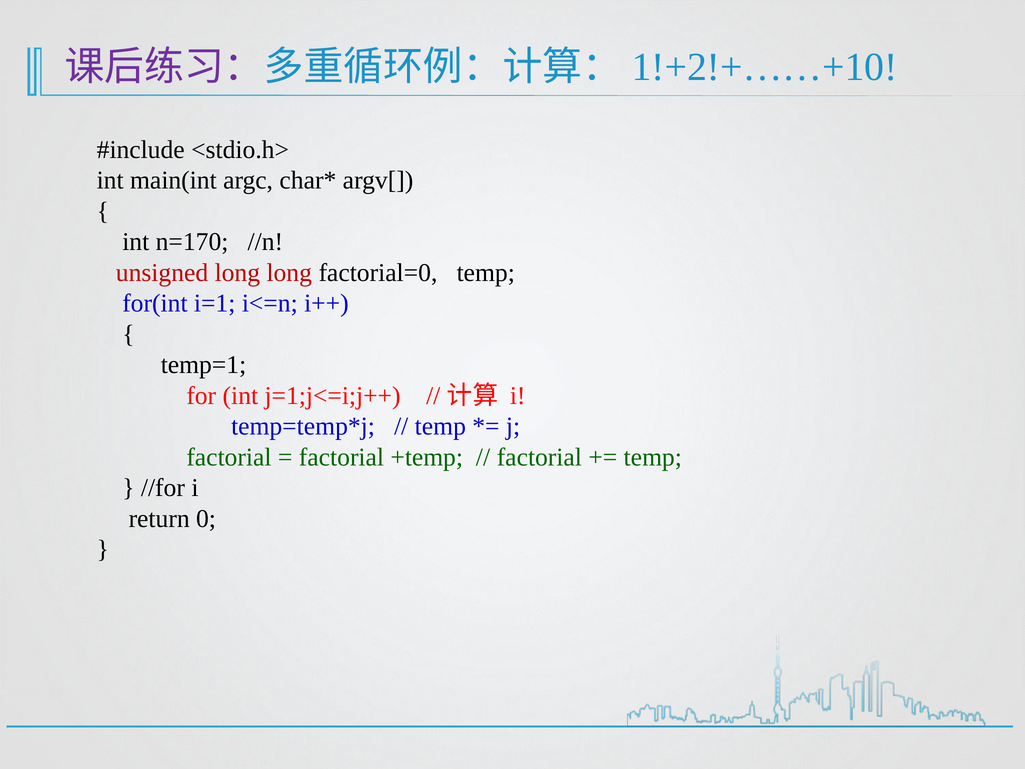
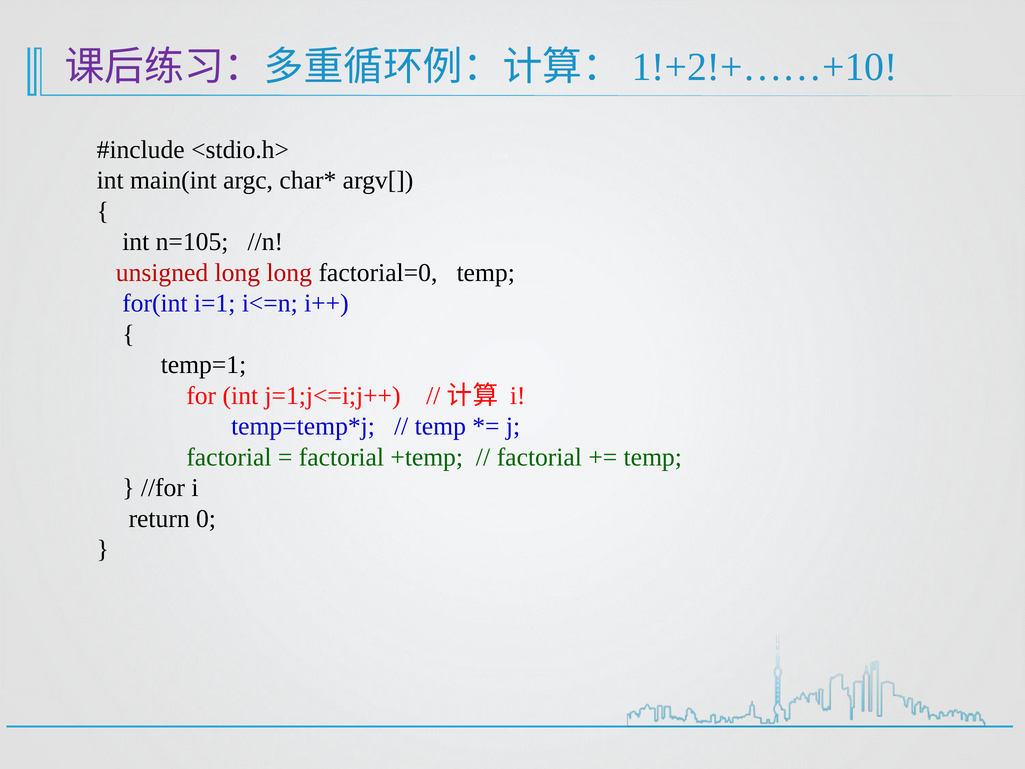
n=170: n=170 -> n=105
